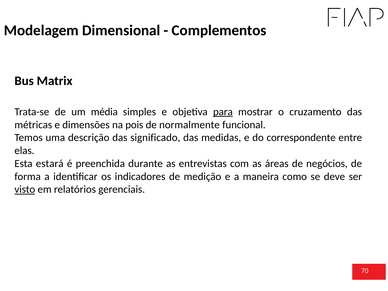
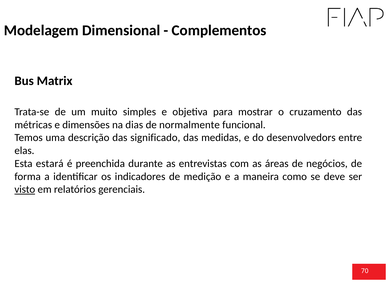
média: média -> muito
para underline: present -> none
pois: pois -> dias
correspondente: correspondente -> desenvolvedors
